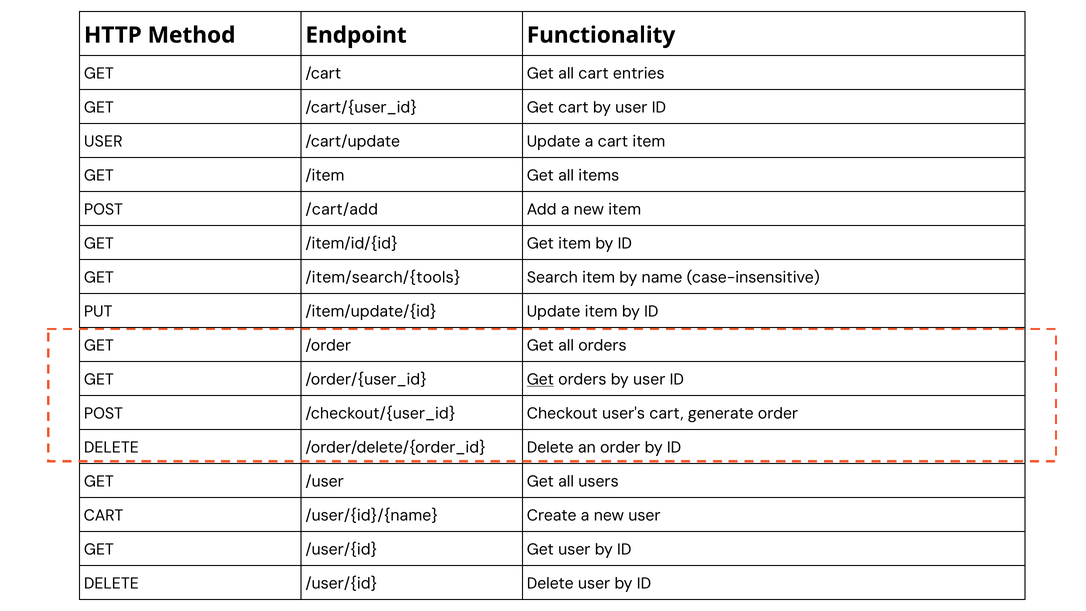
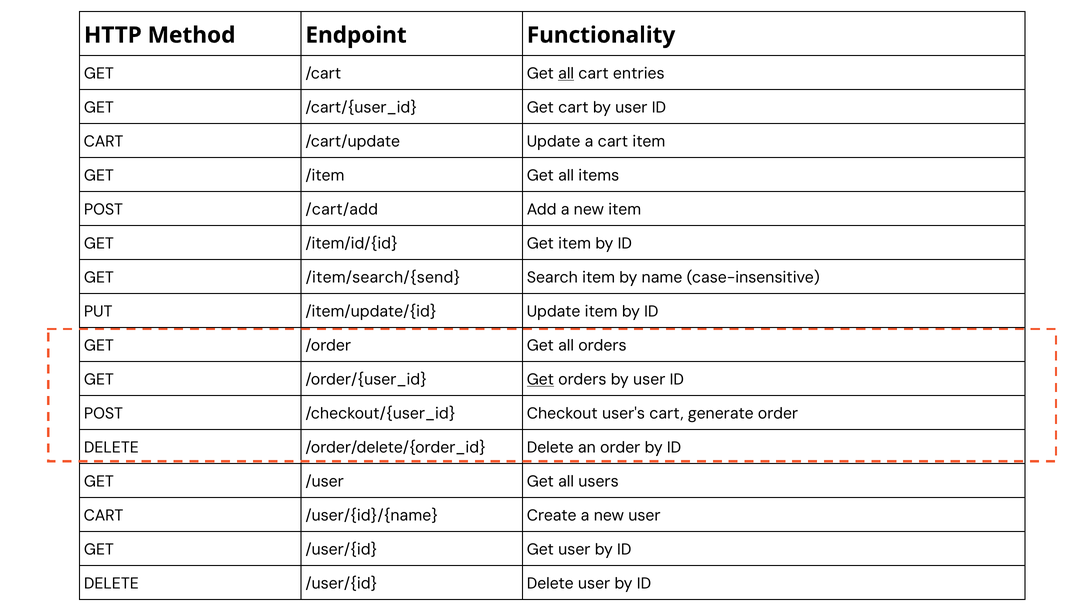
all at (566, 73) underline: none -> present
USER at (103, 141): USER -> CART
/item/search/{tools: /item/search/{tools -> /item/search/{send
